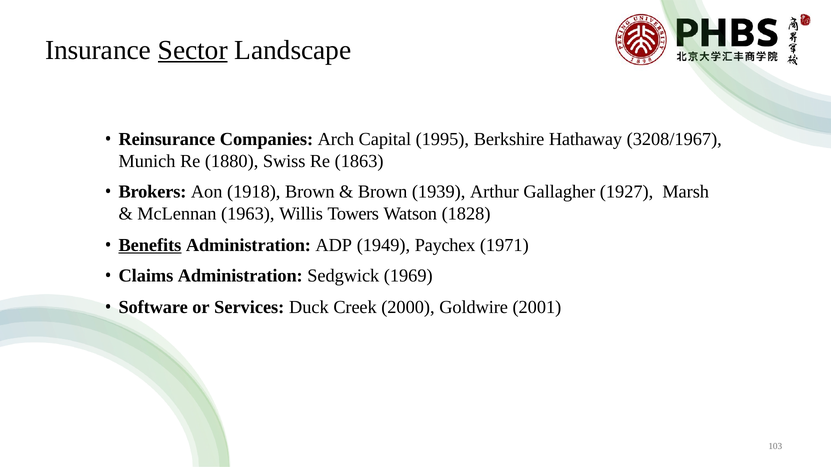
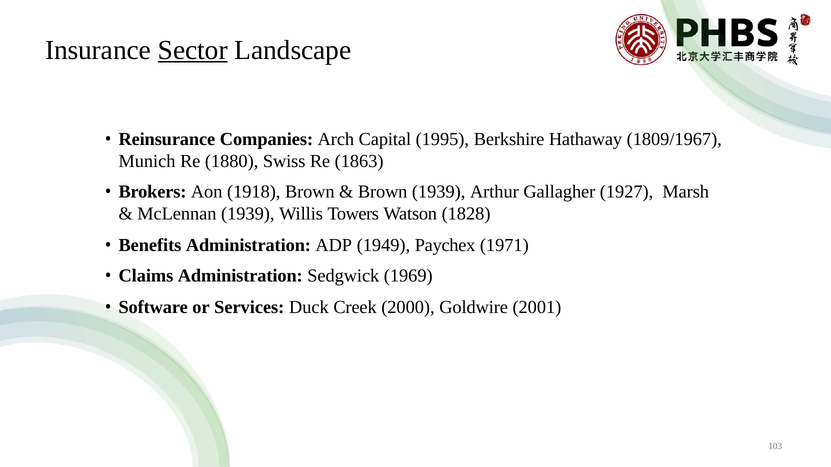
3208/1967: 3208/1967 -> 1809/1967
McLennan 1963: 1963 -> 1939
Benefits underline: present -> none
